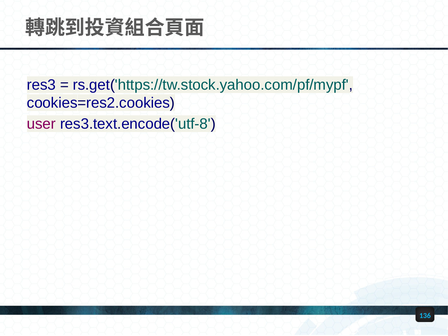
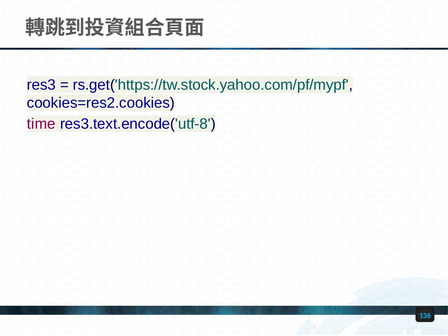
user: user -> time
